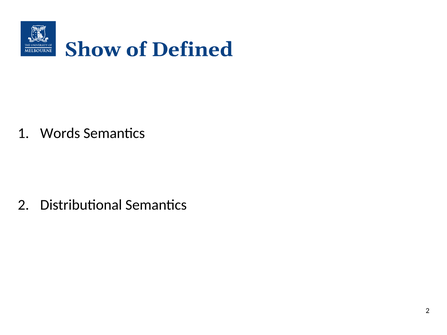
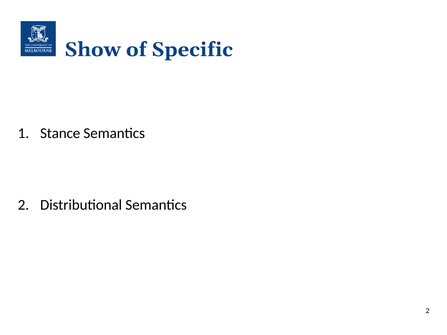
Defined: Defined -> Specific
Words: Words -> Stance
